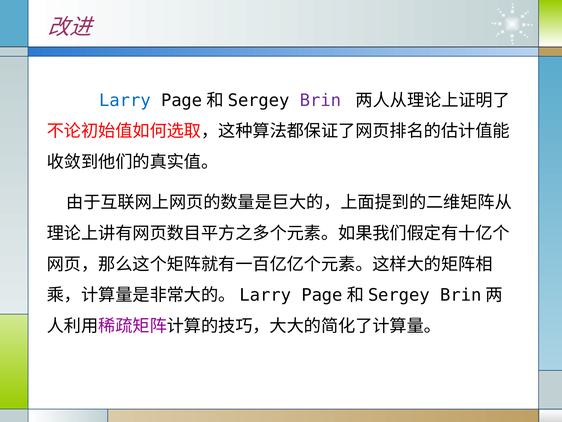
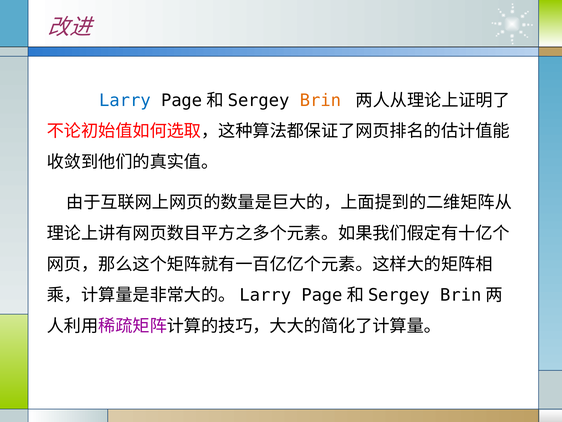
Brin colour: purple -> orange
